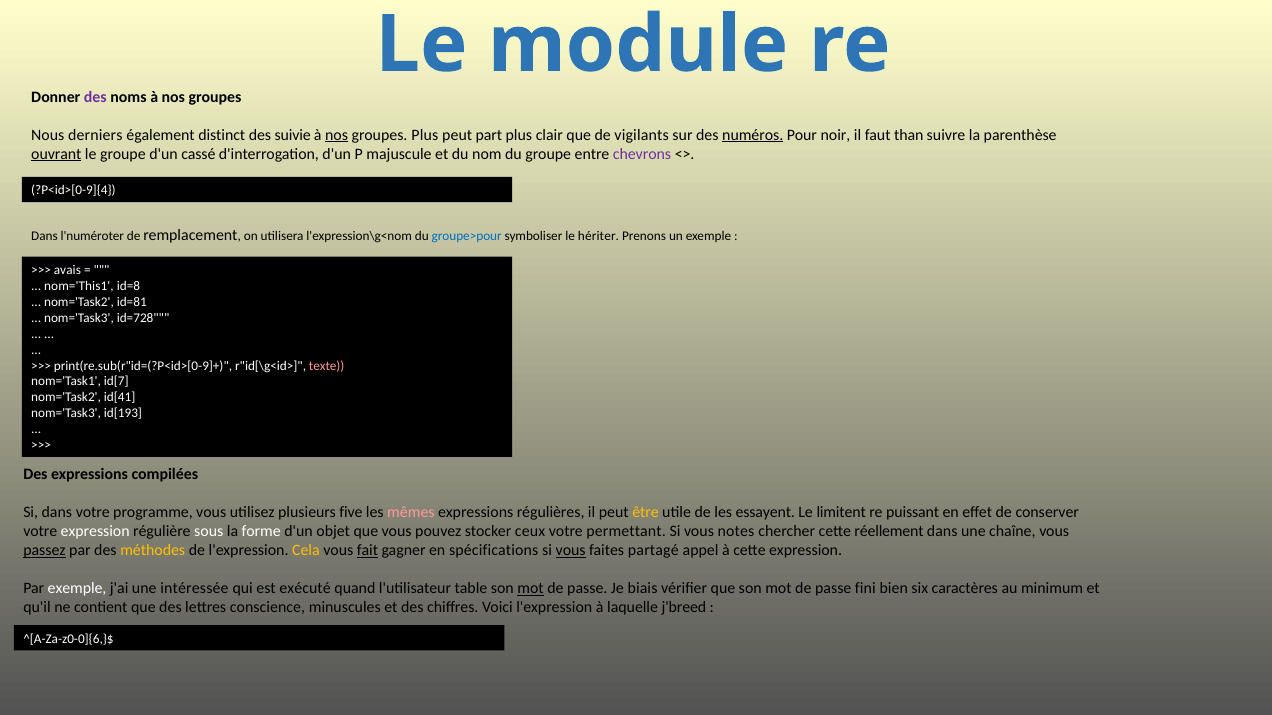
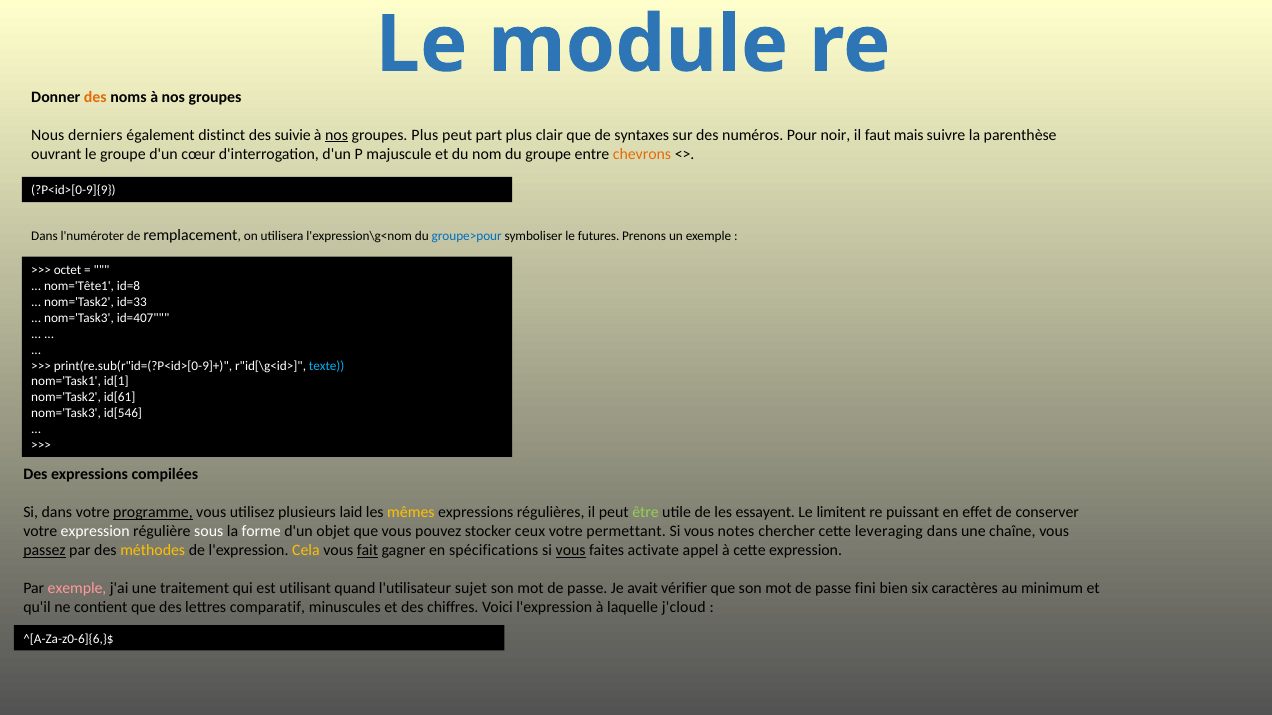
des at (95, 97) colour: purple -> orange
vigilants: vigilants -> syntaxes
numéros underline: present -> none
than: than -> mais
ouvrant underline: present -> none
cassé: cassé -> cœur
chevrons colour: purple -> orange
?P<id>[0-9]{4: ?P<id>[0-9]{4 -> ?P<id>[0-9]{9
hériter: hériter -> futures
avais: avais -> octet
nom='This1: nom='This1 -> nom='Tête1
id=81: id=81 -> id=33
id=728: id=728 -> id=407
texte colour: pink -> light blue
id[7: id[7 -> id[1
id[41: id[41 -> id[61
id[193: id[193 -> id[546
programme underline: none -> present
five: five -> laid
mêmes colour: pink -> yellow
être colour: yellow -> light green
réellement: réellement -> leveraging
partagé: partagé -> activate
exemple at (77, 589) colour: white -> pink
intéressée: intéressée -> traitement
exécuté: exécuté -> utilisant
table: table -> sujet
mot at (531, 589) underline: present -> none
biais: biais -> avait
conscience: conscience -> comparatif
j'breed: j'breed -> j'cloud
^[A-Za-z0-0]{6,}$: ^[A-Za-z0-0]{6,}$ -> ^[A-Za-z0-6]{6,}$
